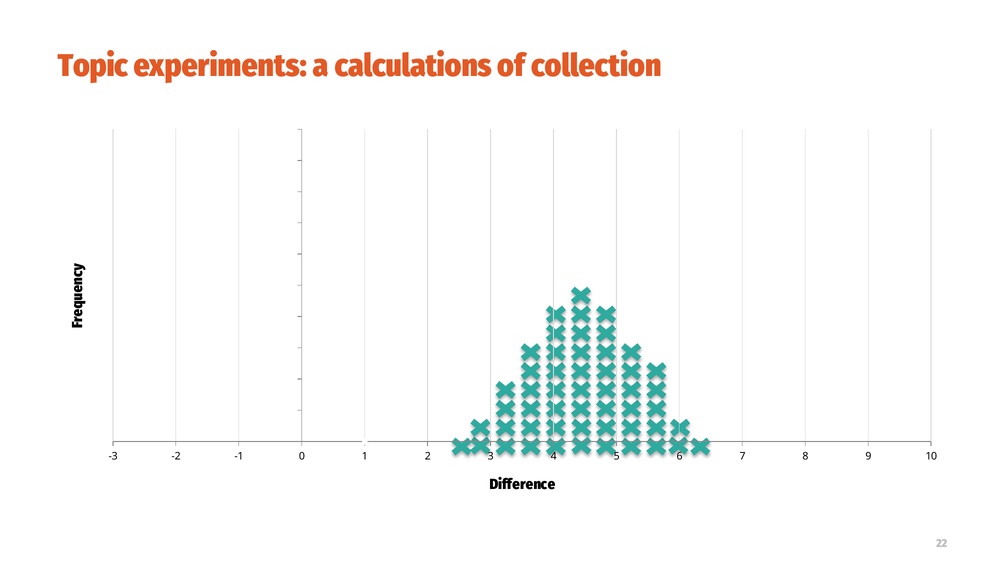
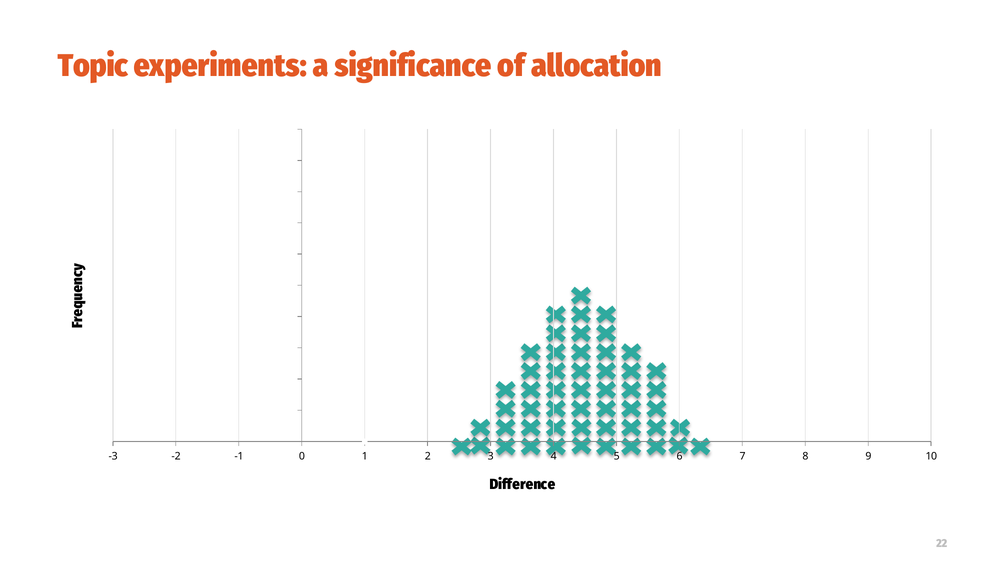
calculations: calculations -> significance
collection: collection -> allocation
